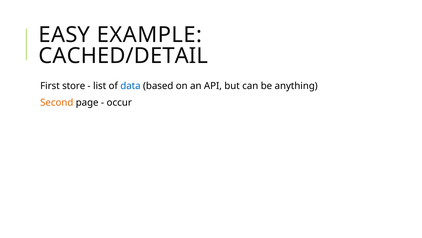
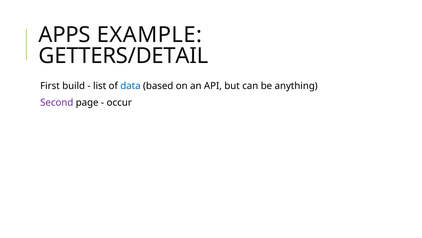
EASY: EASY -> APPS
CACHED/DETAIL: CACHED/DETAIL -> GETTERS/DETAIL
store: store -> build
Second colour: orange -> purple
